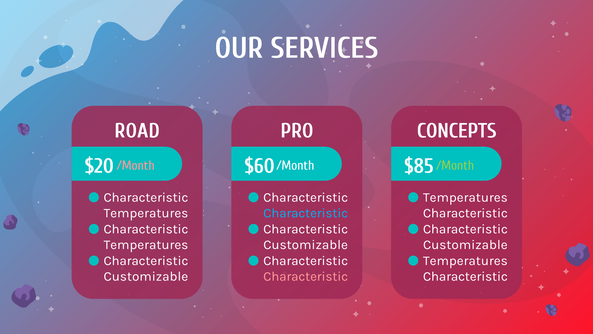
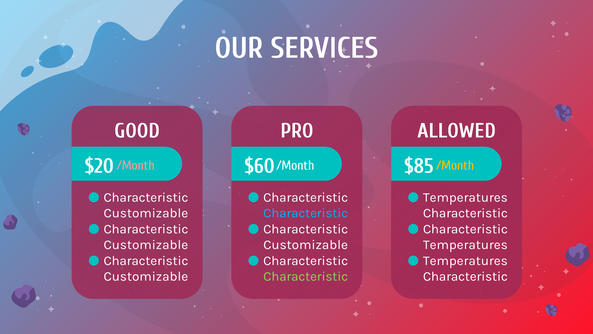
ROAD: ROAD -> GOOD
CONCEPTS: CONCEPTS -> ALLOWED
/Month at (455, 165) colour: light green -> yellow
Temperatures at (146, 213): Temperatures -> Customizable
Temperatures at (146, 245): Temperatures -> Customizable
Customizable at (465, 245): Customizable -> Temperatures
Characteristic at (306, 276) colour: pink -> light green
